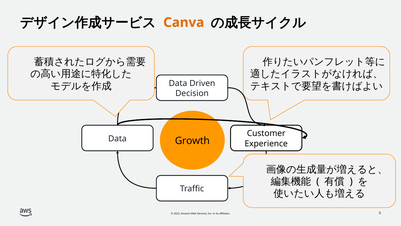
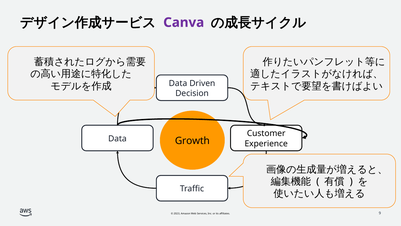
Canva colour: orange -> purple
